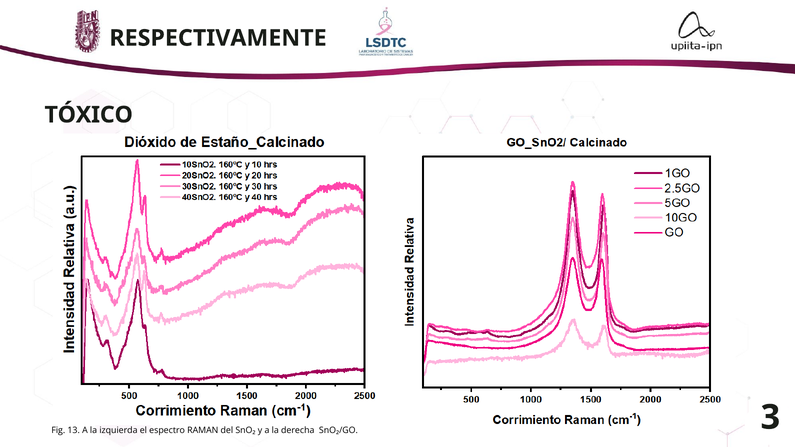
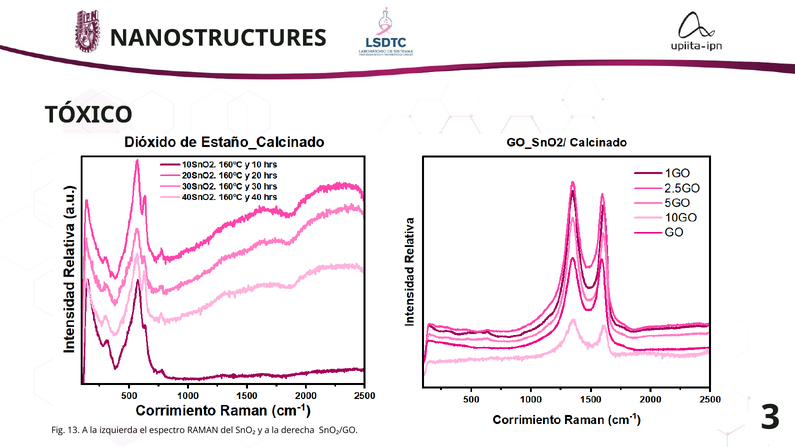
RESPECTIVAMENTE: RESPECTIVAMENTE -> NANOSTRUCTURES
